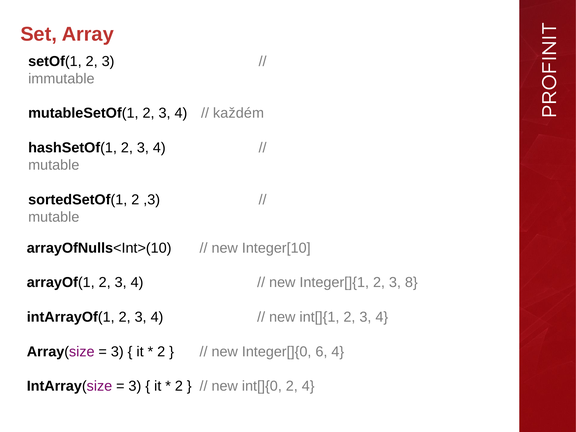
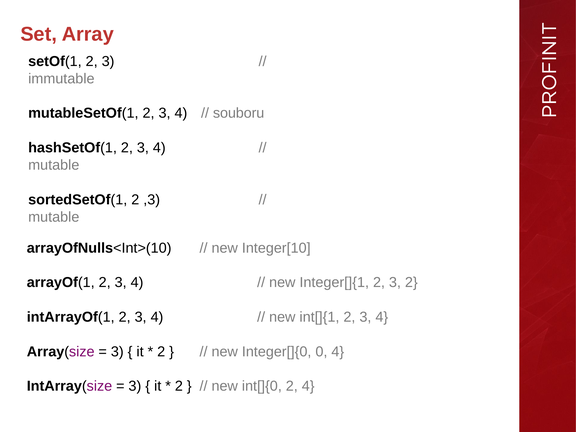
každém: každém -> souboru
3 8: 8 -> 2
6: 6 -> 0
